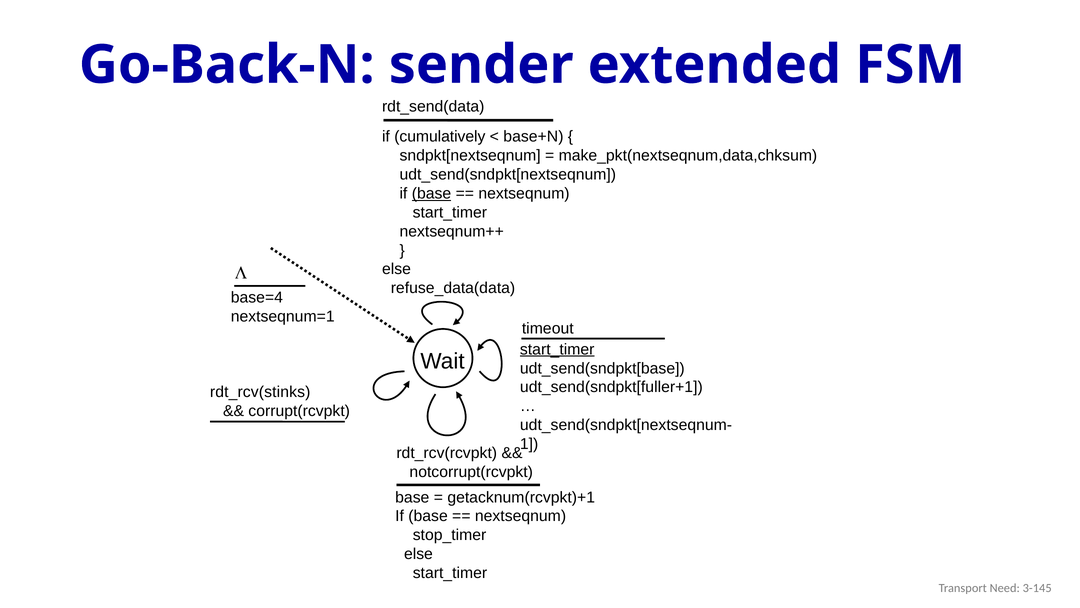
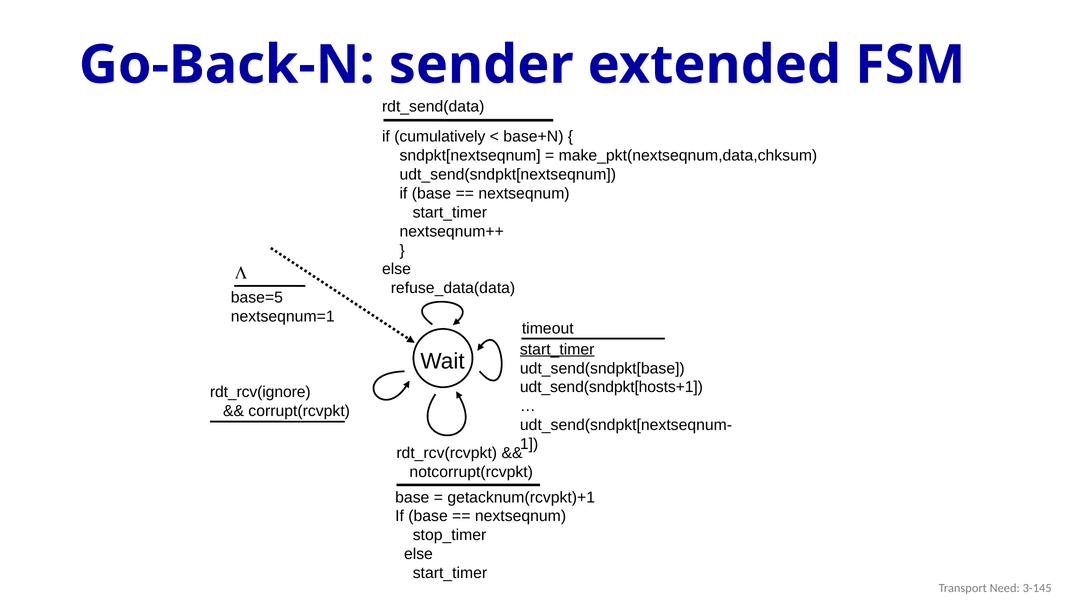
base at (432, 193) underline: present -> none
base=4: base=4 -> base=5
udt_send(sndpkt[fuller+1: udt_send(sndpkt[fuller+1 -> udt_send(sndpkt[hosts+1
rdt_rcv(stinks: rdt_rcv(stinks -> rdt_rcv(ignore
